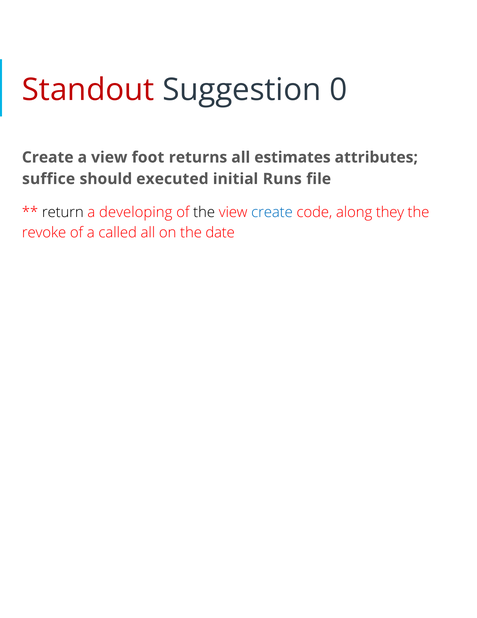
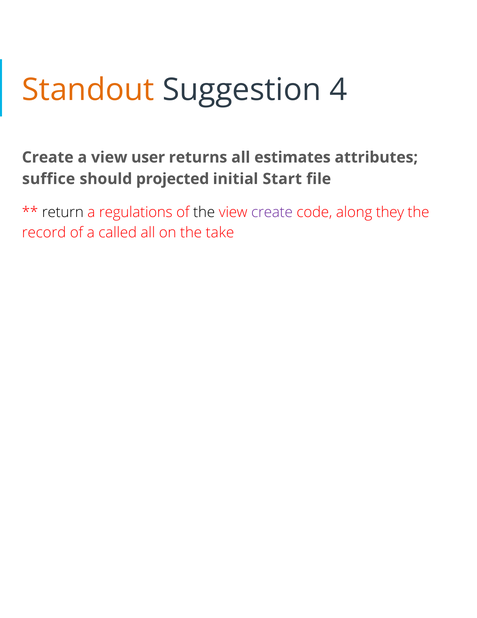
Standout colour: red -> orange
0: 0 -> 4
foot: foot -> user
executed: executed -> projected
Runs: Runs -> Start
developing: developing -> regulations
create at (272, 212) colour: blue -> purple
revoke: revoke -> record
date: date -> take
